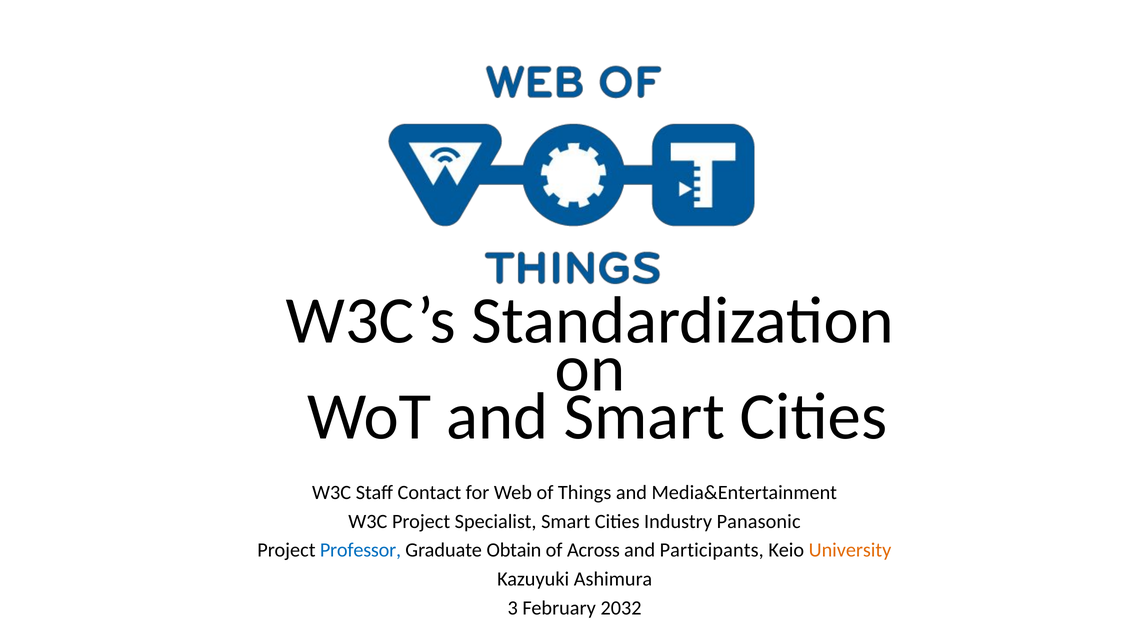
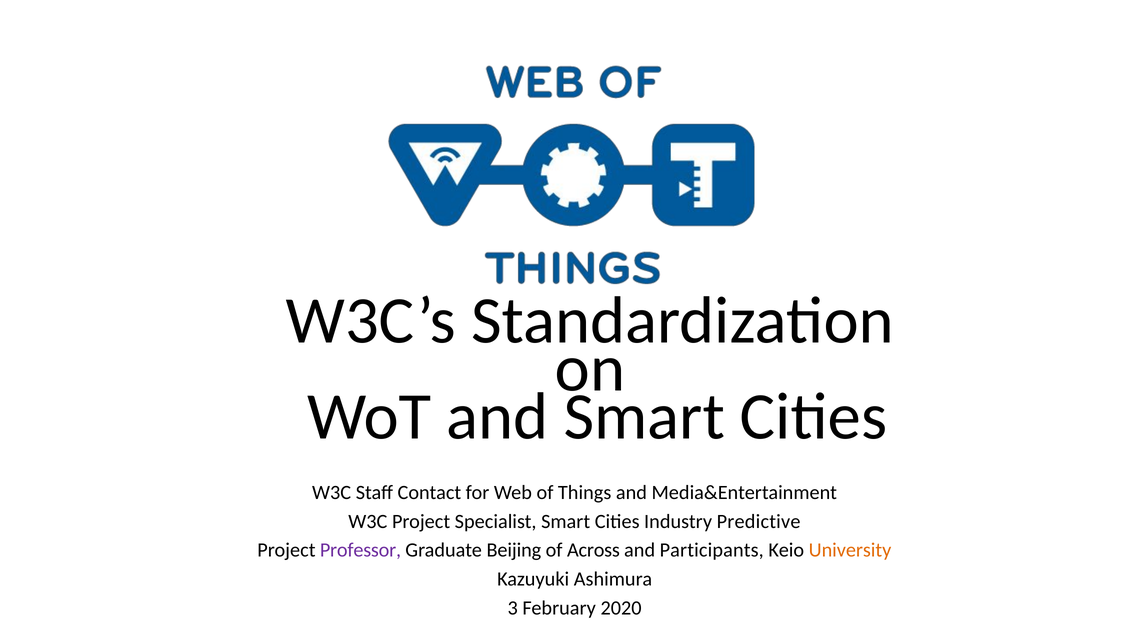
Panasonic: Panasonic -> Predictive
Professor colour: blue -> purple
Obtain: Obtain -> Beijing
2032: 2032 -> 2020
